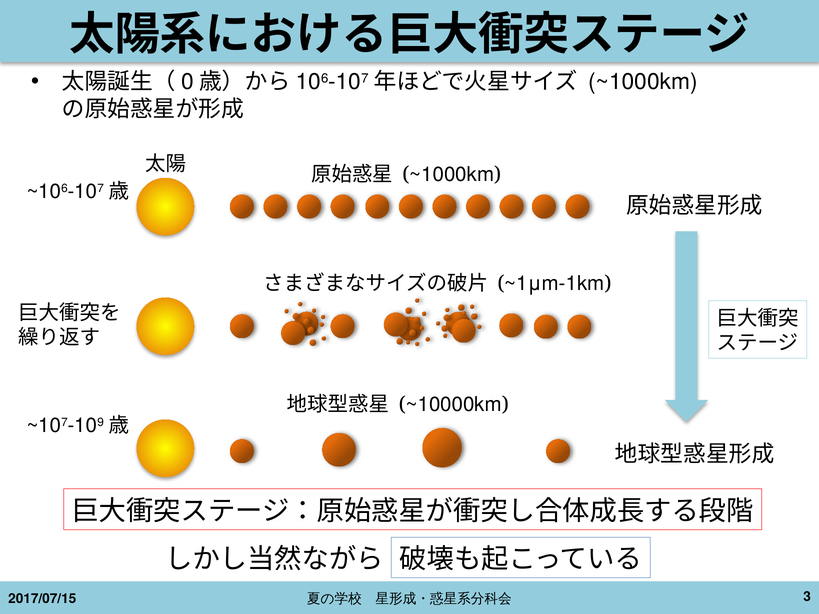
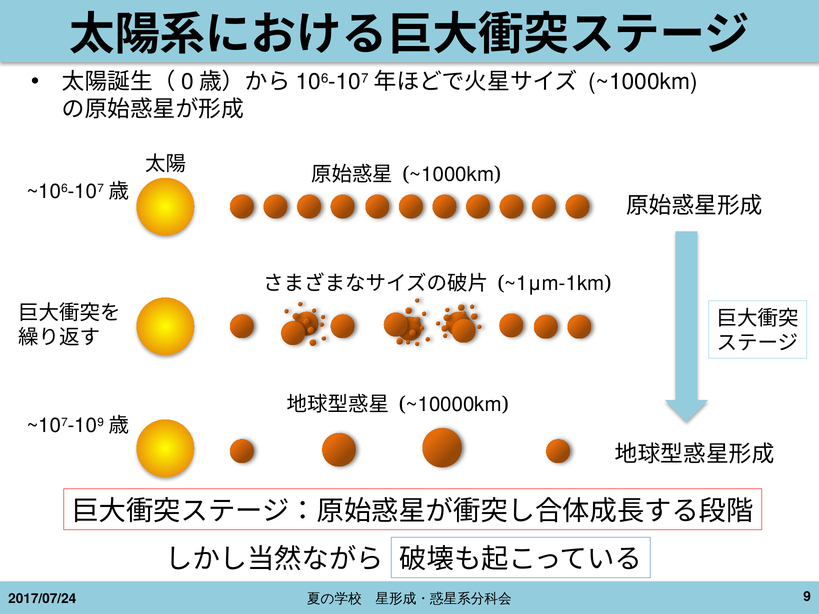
3: 3 -> 9
2017/07/15: 2017/07/15 -> 2017/07/24
